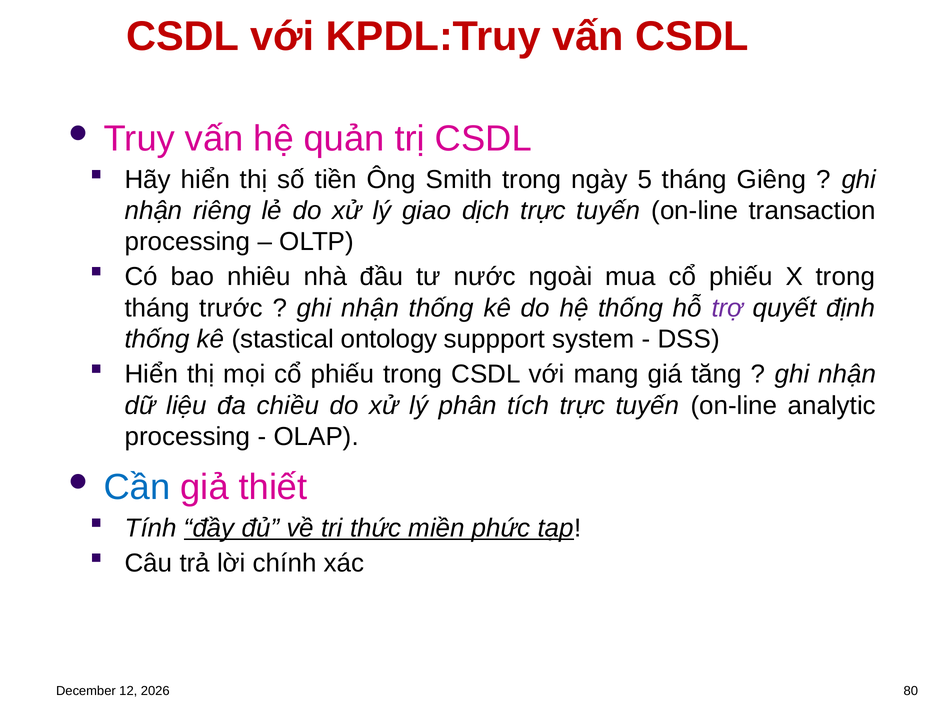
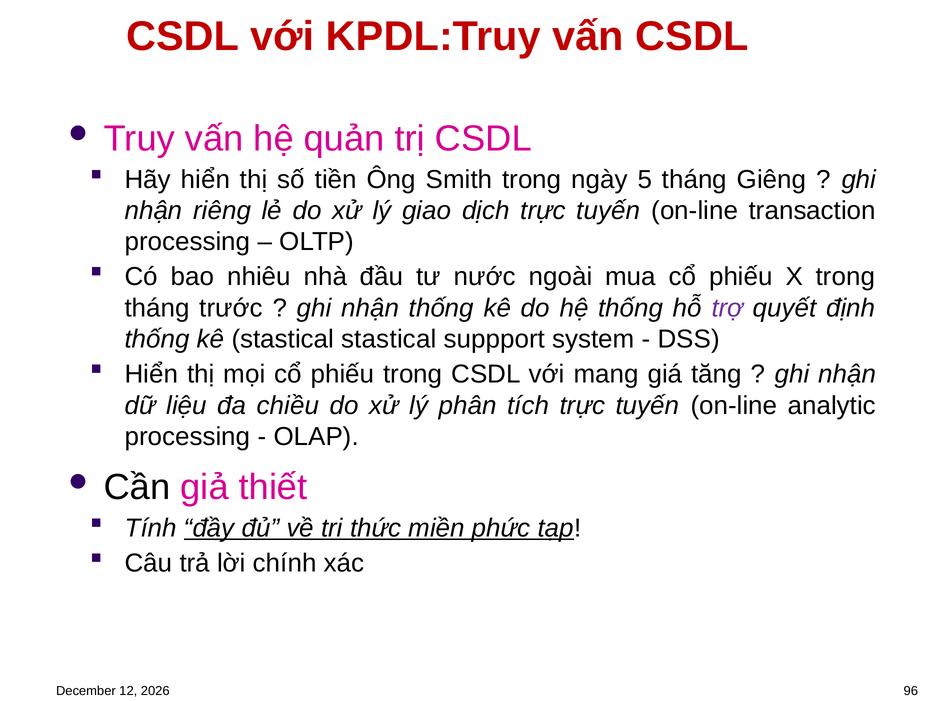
stastical ontology: ontology -> stastical
Cần colour: blue -> black
80: 80 -> 96
